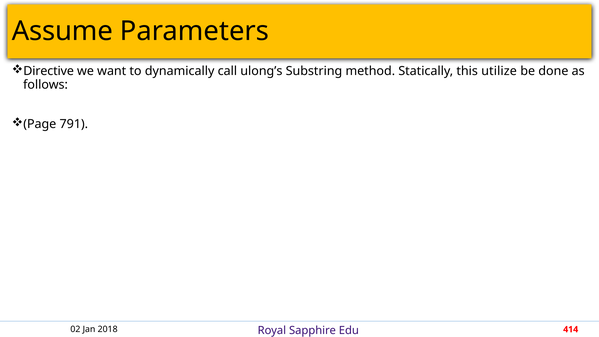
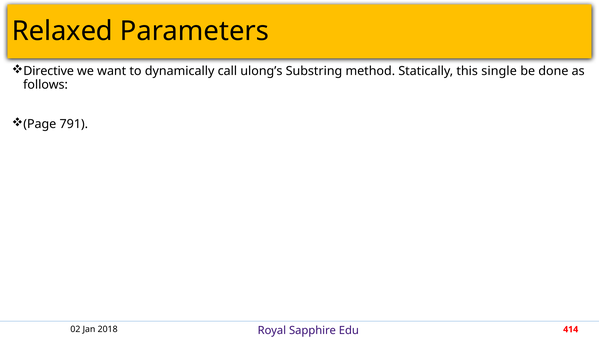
Assume: Assume -> Relaxed
utilize: utilize -> single
